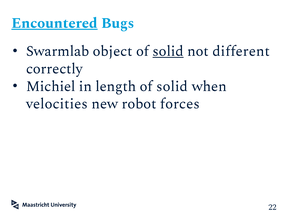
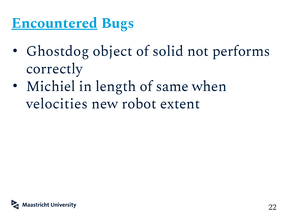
Swarmlab: Swarmlab -> Ghostdog
solid at (168, 51) underline: present -> none
different: different -> performs
solid at (172, 86): solid -> same
forces: forces -> extent
